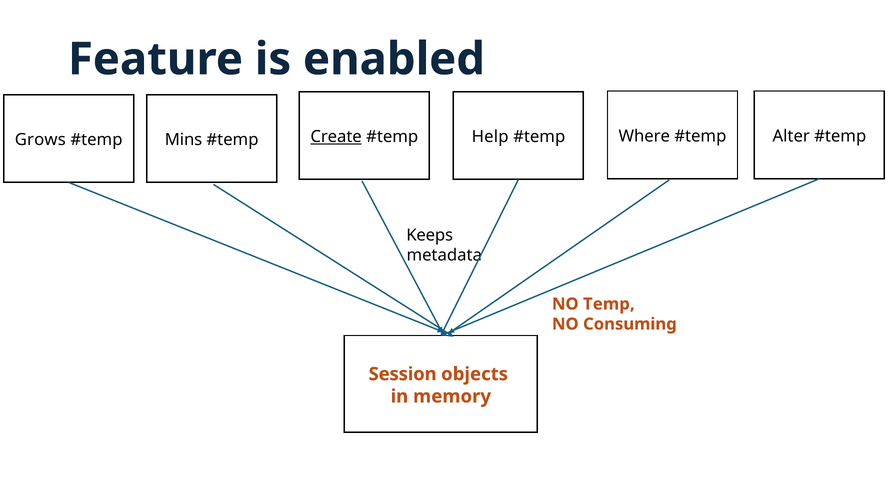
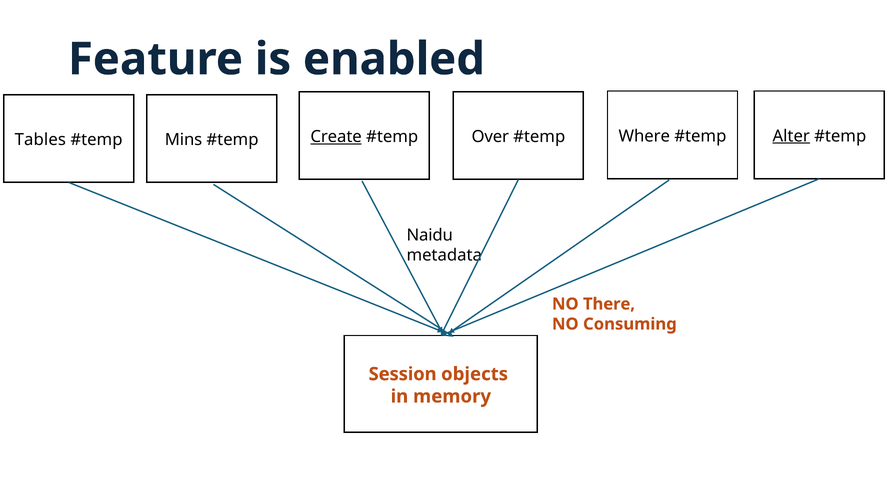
Alter underline: none -> present
Grows: Grows -> Tables
Help: Help -> Over
Keeps: Keeps -> Naidu
Temp: Temp -> There
